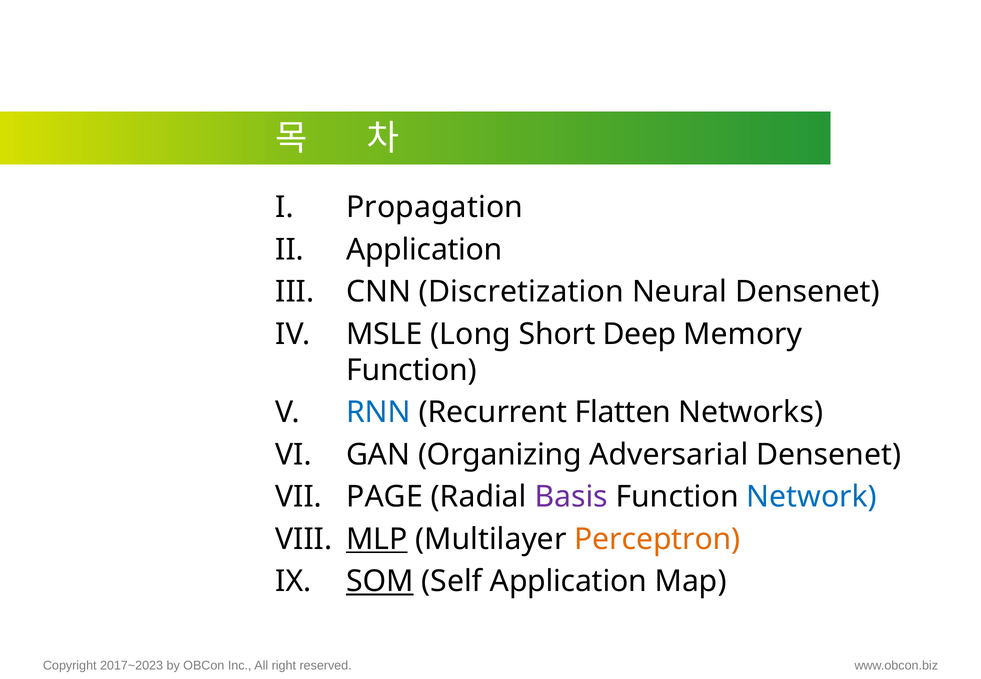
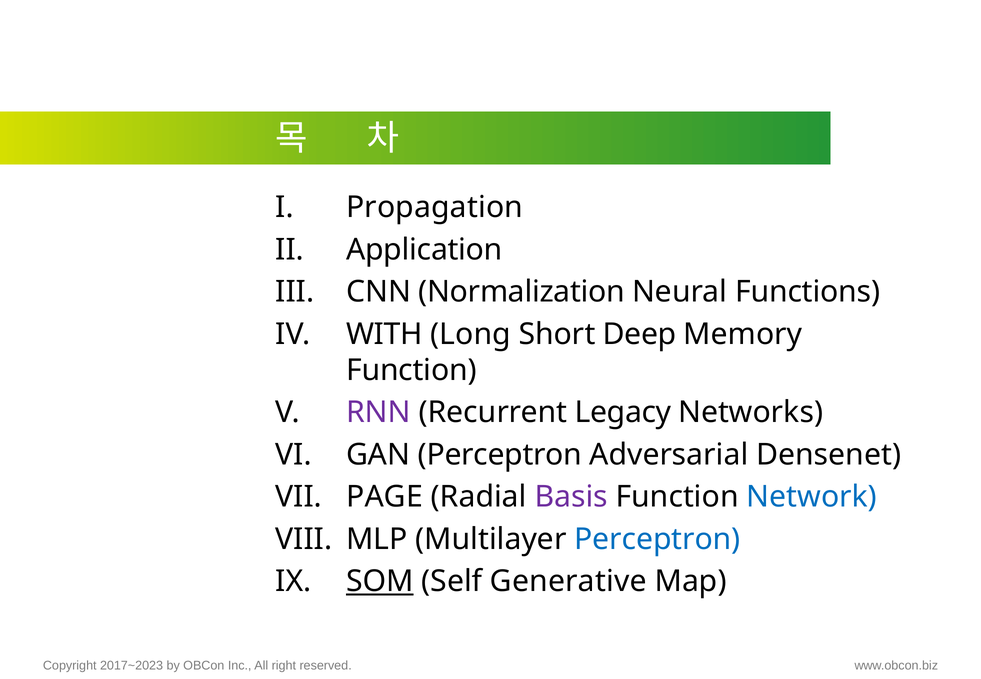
Discretization: Discretization -> Normalization
Neural Densenet: Densenet -> Functions
MSLE: MSLE -> WITH
RNN colour: blue -> purple
Flatten: Flatten -> Legacy
GAN Organizing: Organizing -> Perceptron
MLP underline: present -> none
Perceptron at (657, 539) colour: orange -> blue
Self Application: Application -> Generative
